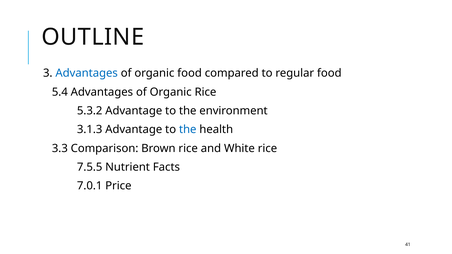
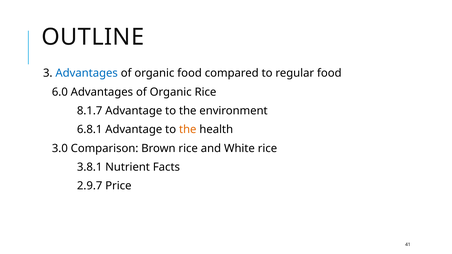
5.4: 5.4 -> 6.0
5.3.2: 5.3.2 -> 8.1.7
3.1.3: 3.1.3 -> 6.8.1
the at (188, 130) colour: blue -> orange
3.3: 3.3 -> 3.0
7.5.5: 7.5.5 -> 3.8.1
7.0.1: 7.0.1 -> 2.9.7
